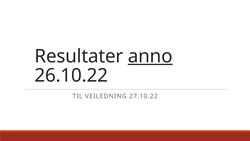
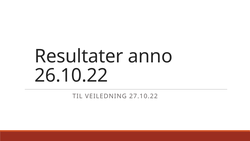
anno underline: present -> none
